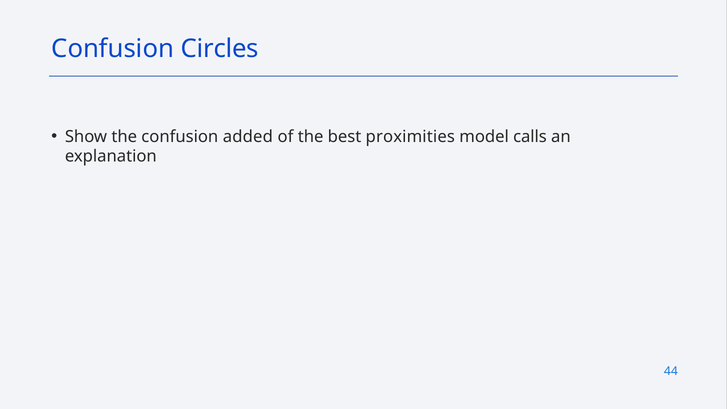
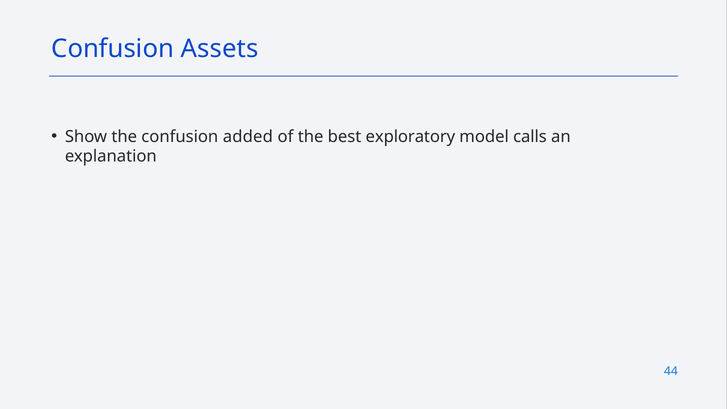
Circles: Circles -> Assets
proximities: proximities -> exploratory
